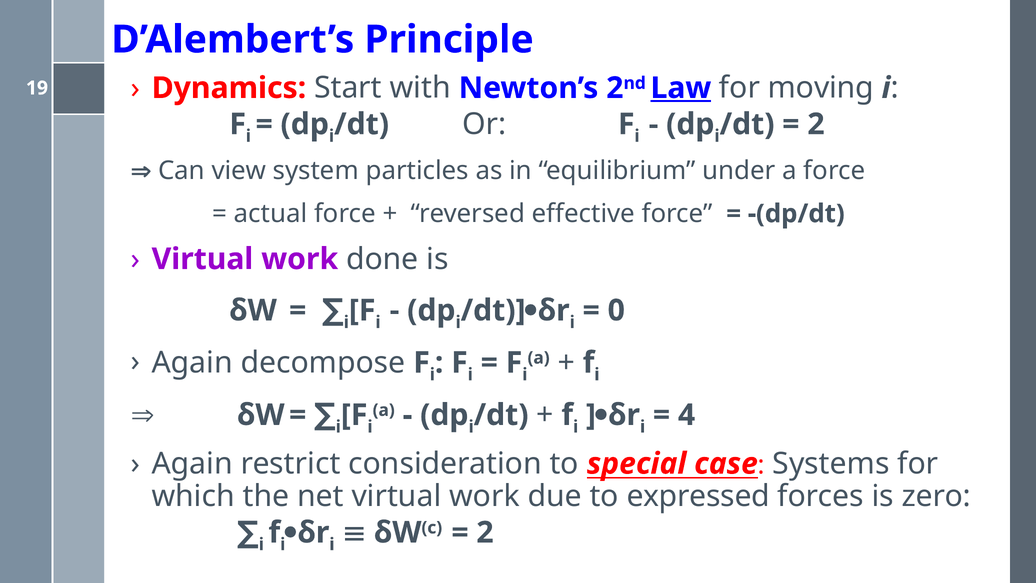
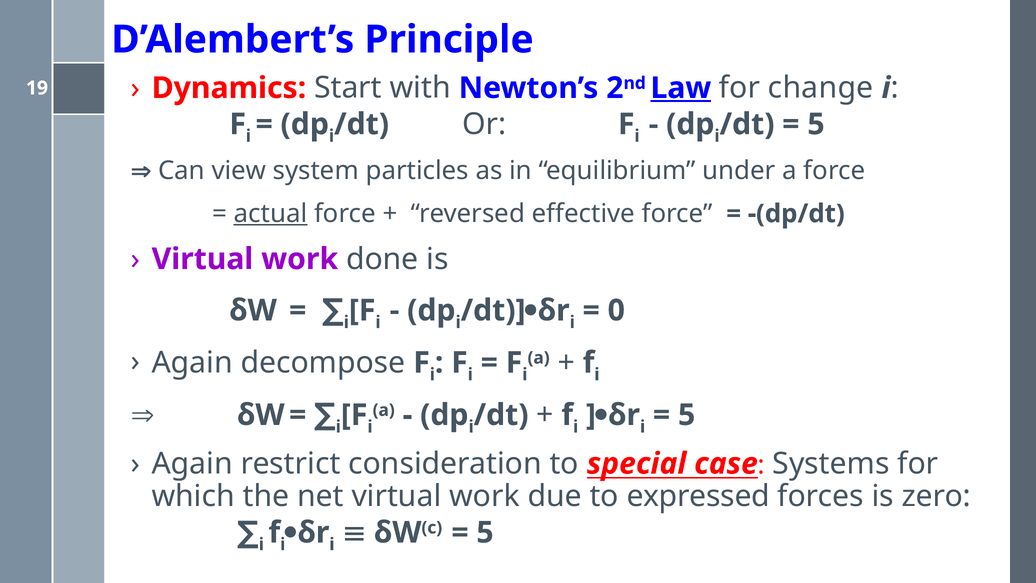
moving: moving -> change
2 at (816, 124): 2 -> 5
actual underline: none -> present
4 at (687, 415): 4 -> 5
2 at (485, 533): 2 -> 5
